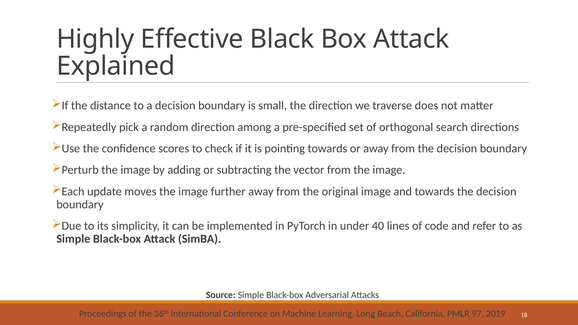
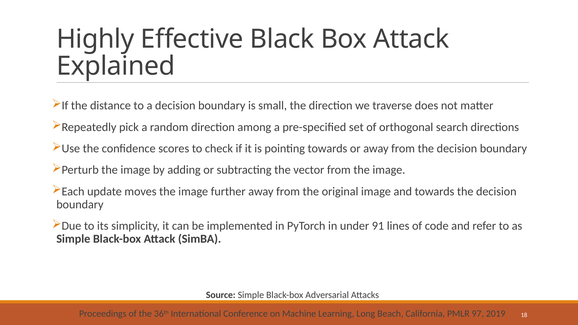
40: 40 -> 91
